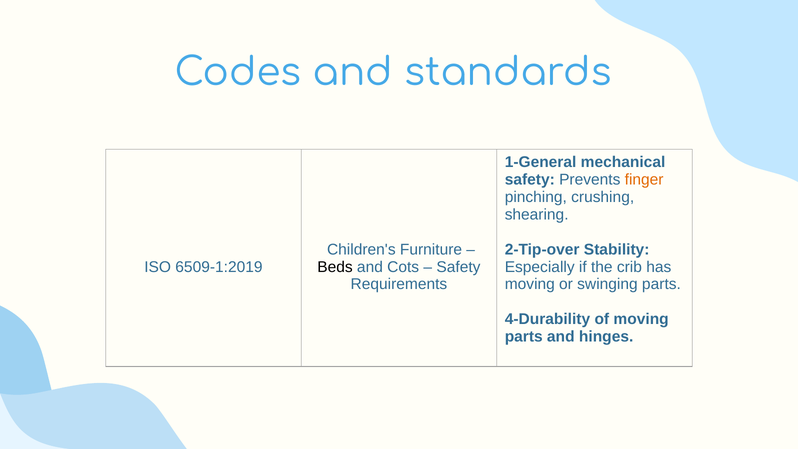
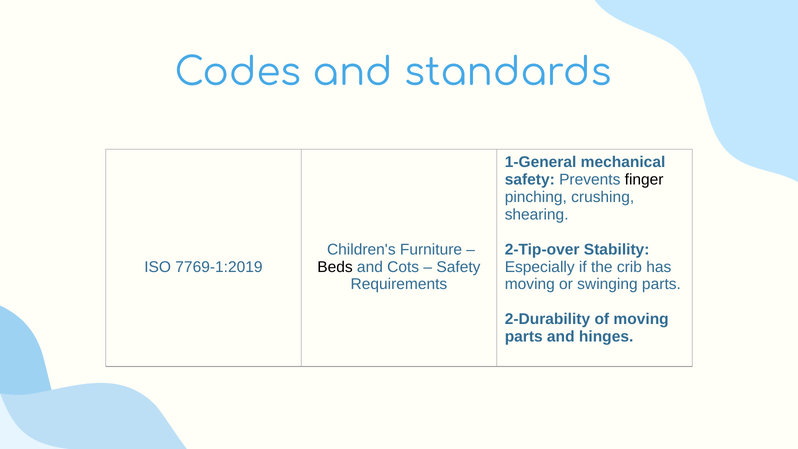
finger colour: orange -> black
6509-1:2019: 6509-1:2019 -> 7769-1:2019
4-Durability: 4-Durability -> 2-Durability
